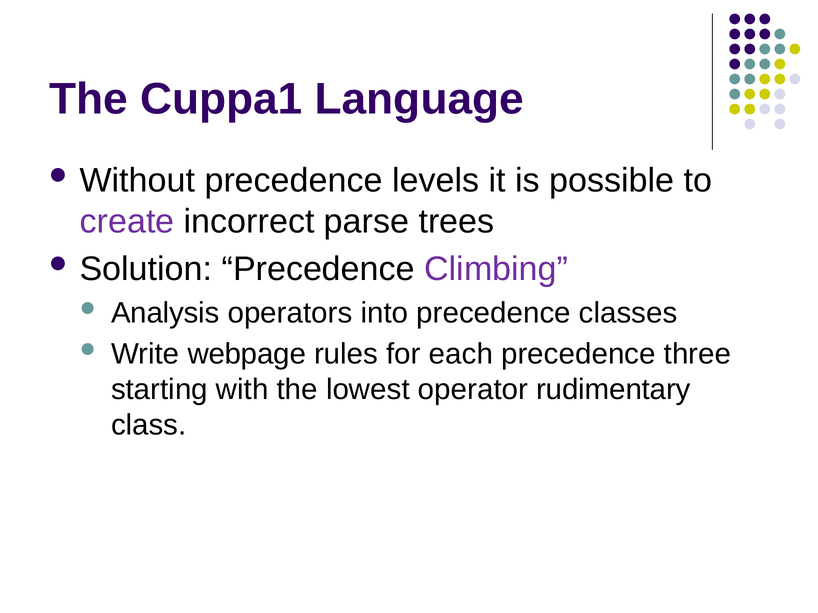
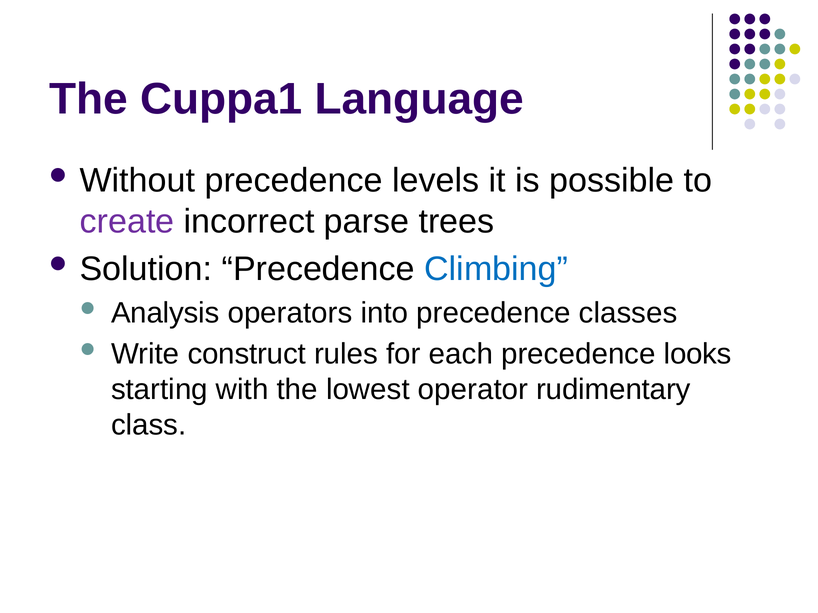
Climbing colour: purple -> blue
webpage: webpage -> construct
three: three -> looks
